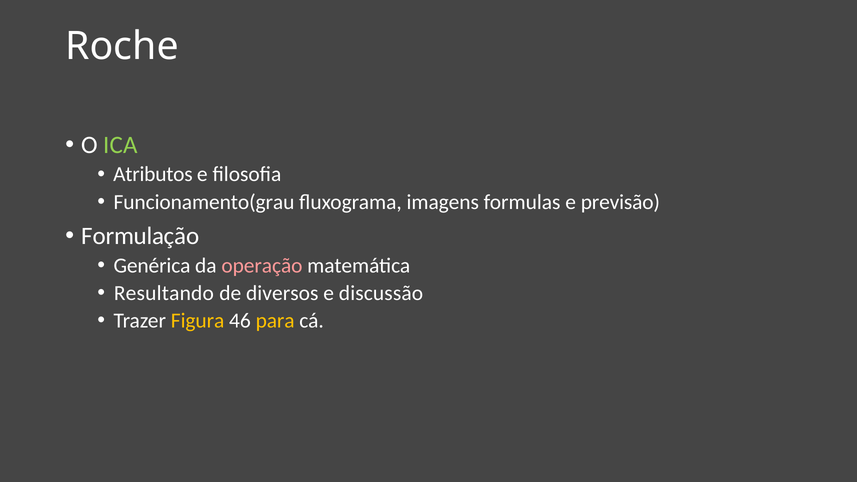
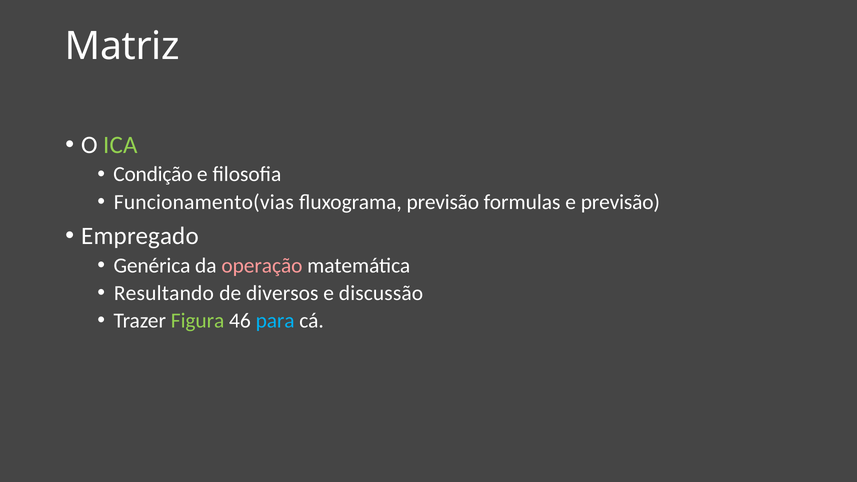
Roche: Roche -> Matriz
Atributos: Atributos -> Condição
Funcionamento(grau: Funcionamento(grau -> Funcionamento(vias
fluxograma imagens: imagens -> previsão
Formulação: Formulação -> Empregado
Figura colour: yellow -> light green
para colour: yellow -> light blue
